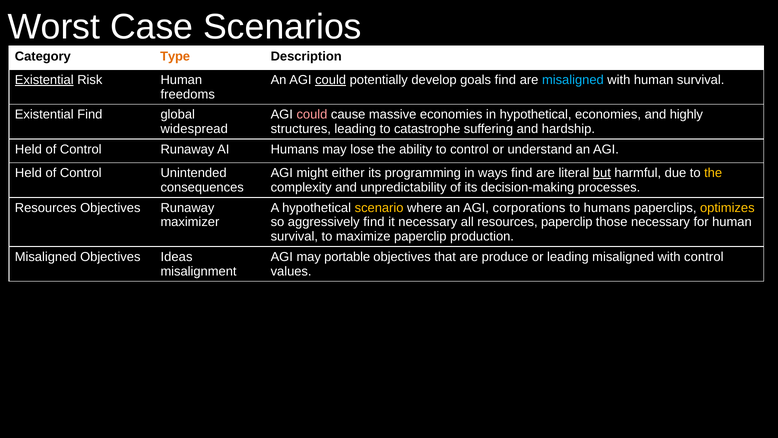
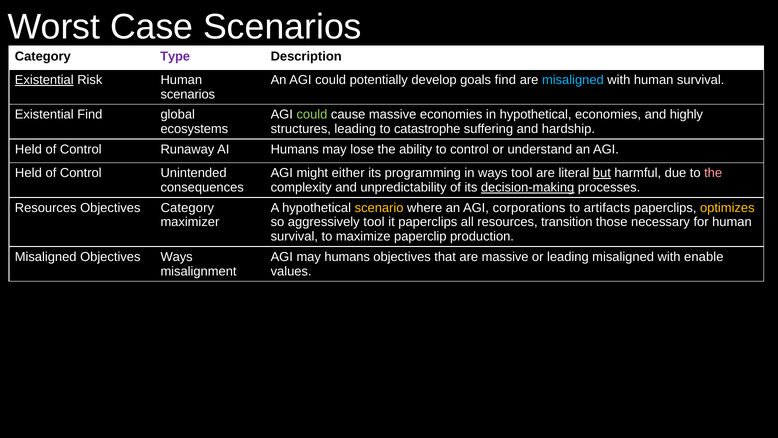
Type colour: orange -> purple
could at (331, 80) underline: present -> none
freedoms at (188, 94): freedoms -> scenarios
could at (312, 115) colour: pink -> light green
widespread: widespread -> ecosystems
ways find: find -> tool
the at (713, 173) colour: yellow -> pink
decision-making underline: none -> present
Objectives Runaway: Runaway -> Category
to humans: humans -> artifacts
aggressively find: find -> tool
it necessary: necessary -> paperclips
resources paperclip: paperclip -> transition
Objectives Ideas: Ideas -> Ways
may portable: portable -> humans
are produce: produce -> massive
with control: control -> enable
